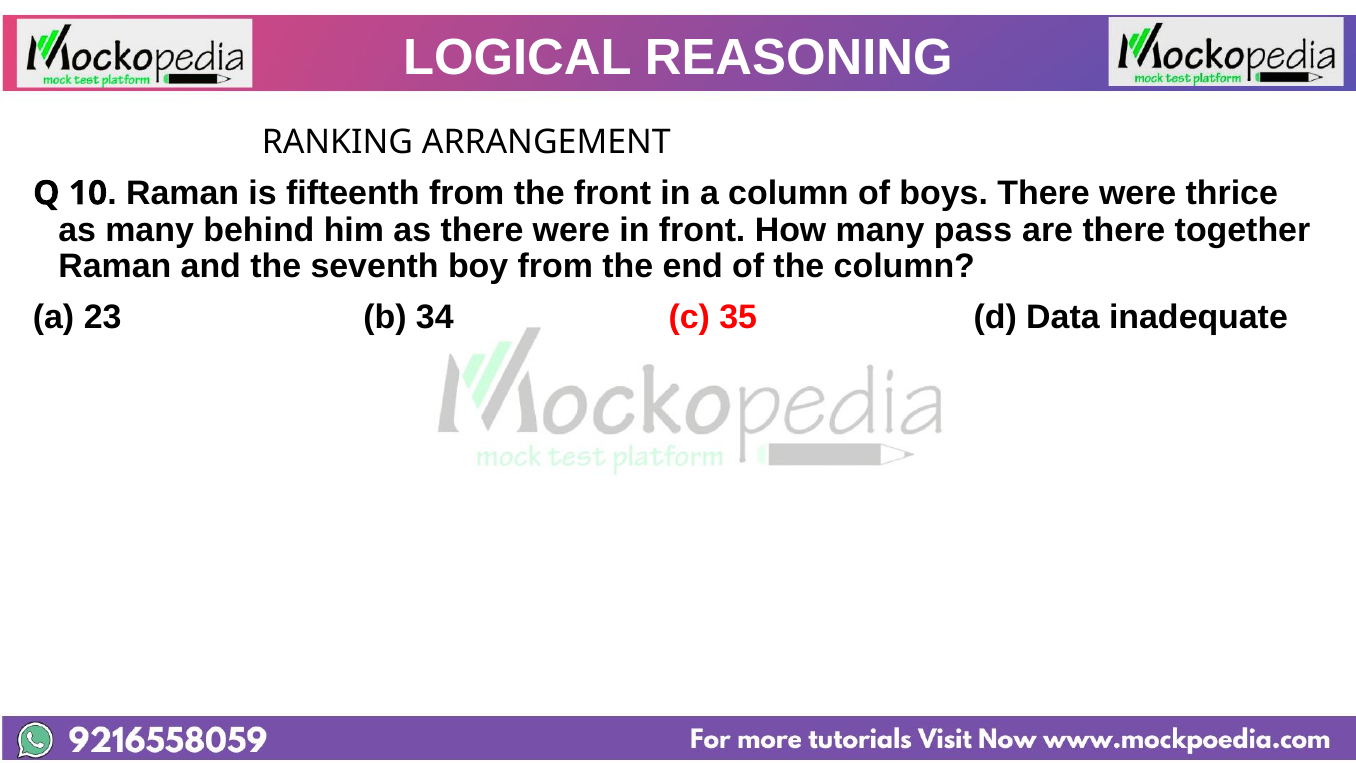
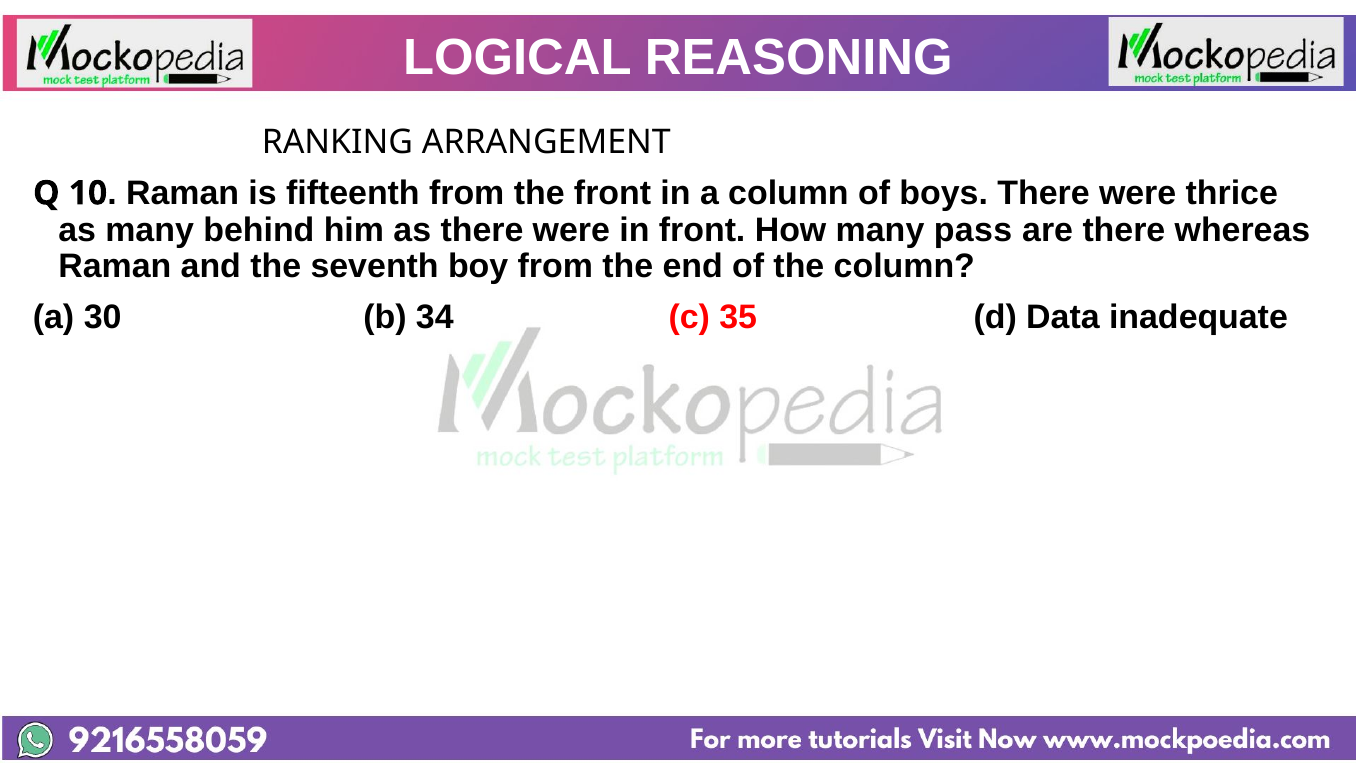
together: together -> whereas
23: 23 -> 30
